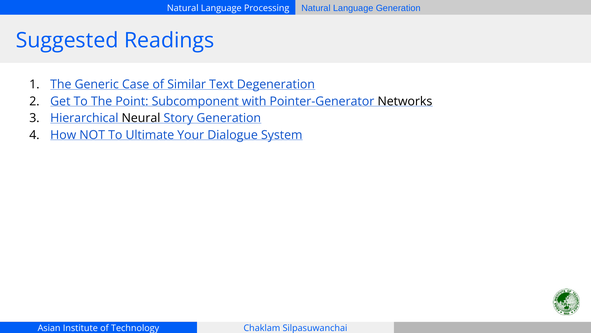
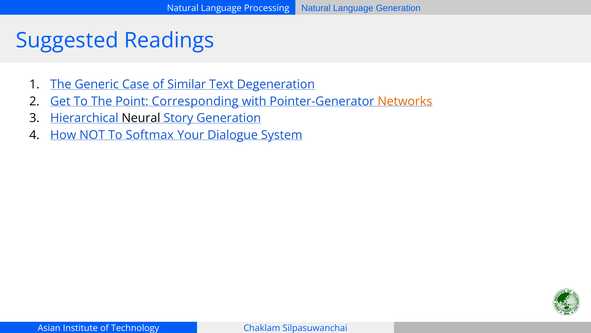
Subcomponent: Subcomponent -> Corresponding
Networks colour: black -> orange
Ultimate: Ultimate -> Softmax
